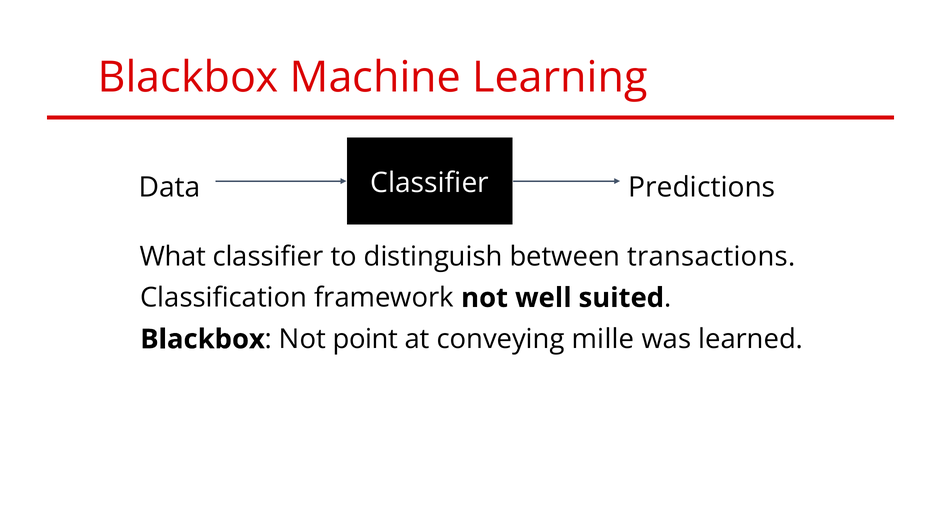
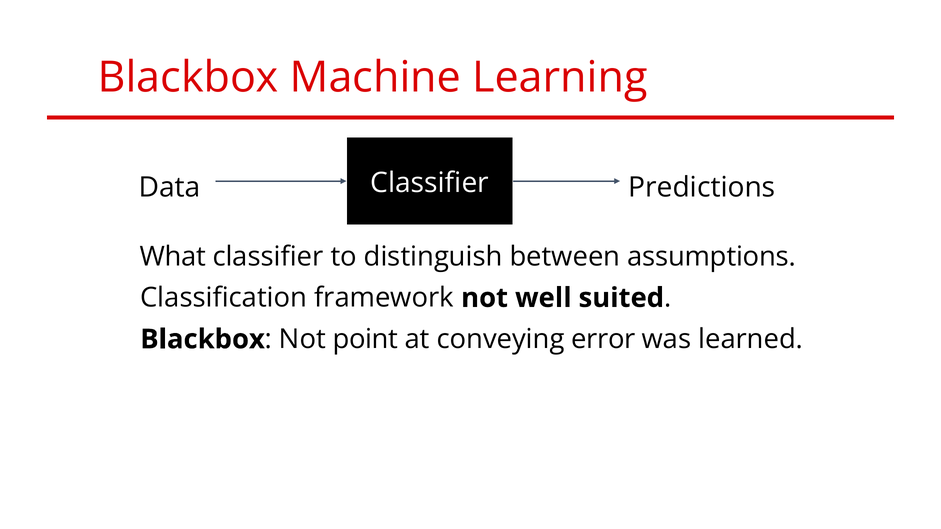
transactions: transactions -> assumptions
mille: mille -> error
